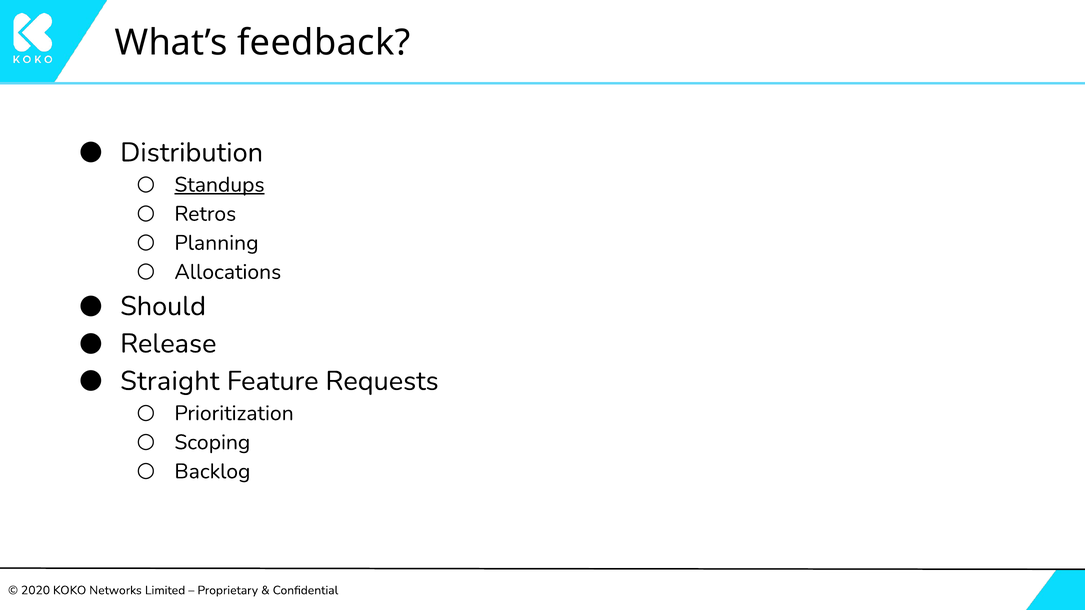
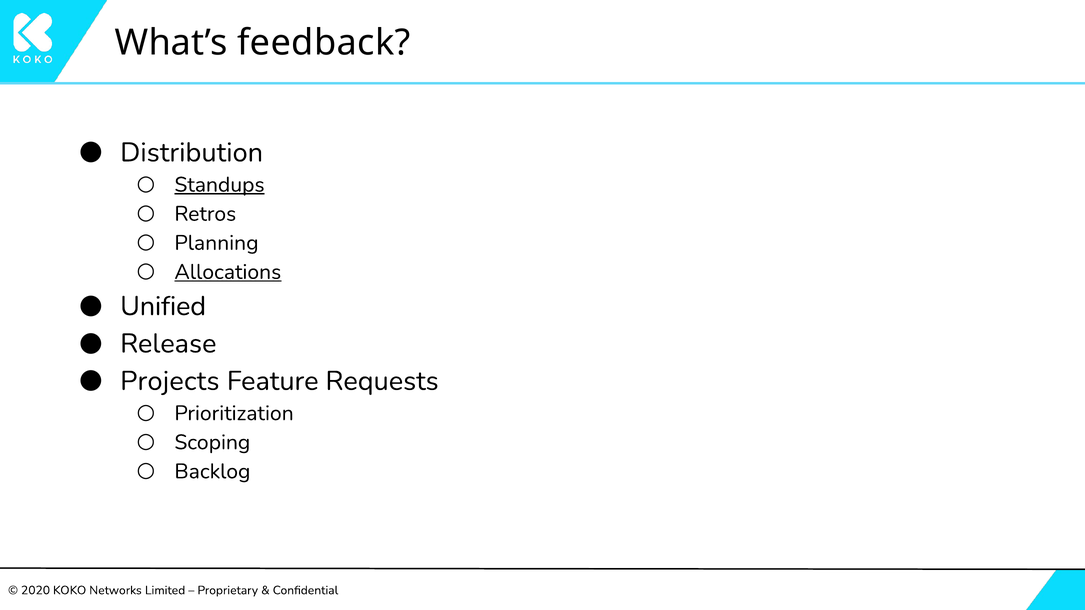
Allocations underline: none -> present
Should: Should -> Unified
Straight: Straight -> Projects
